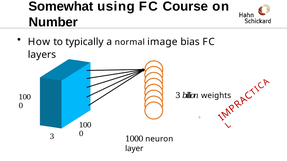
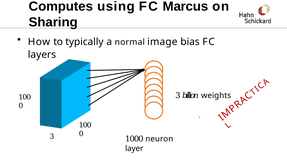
Somewhat: Somewhat -> Computes
Course: Course -> Marcus
Number: Number -> Sharing
